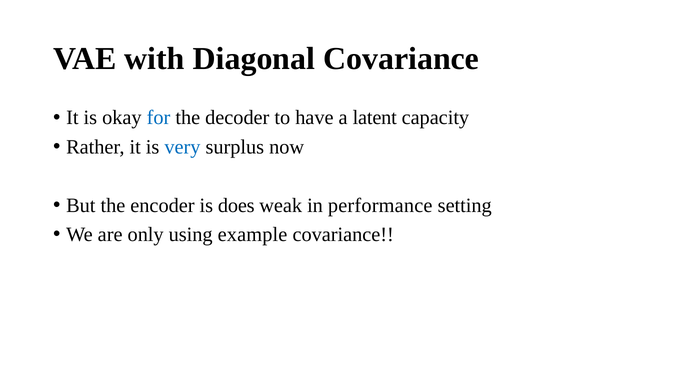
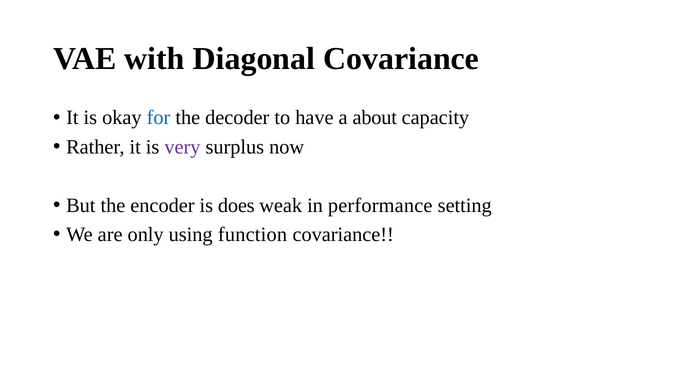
latent: latent -> about
very colour: blue -> purple
example: example -> function
